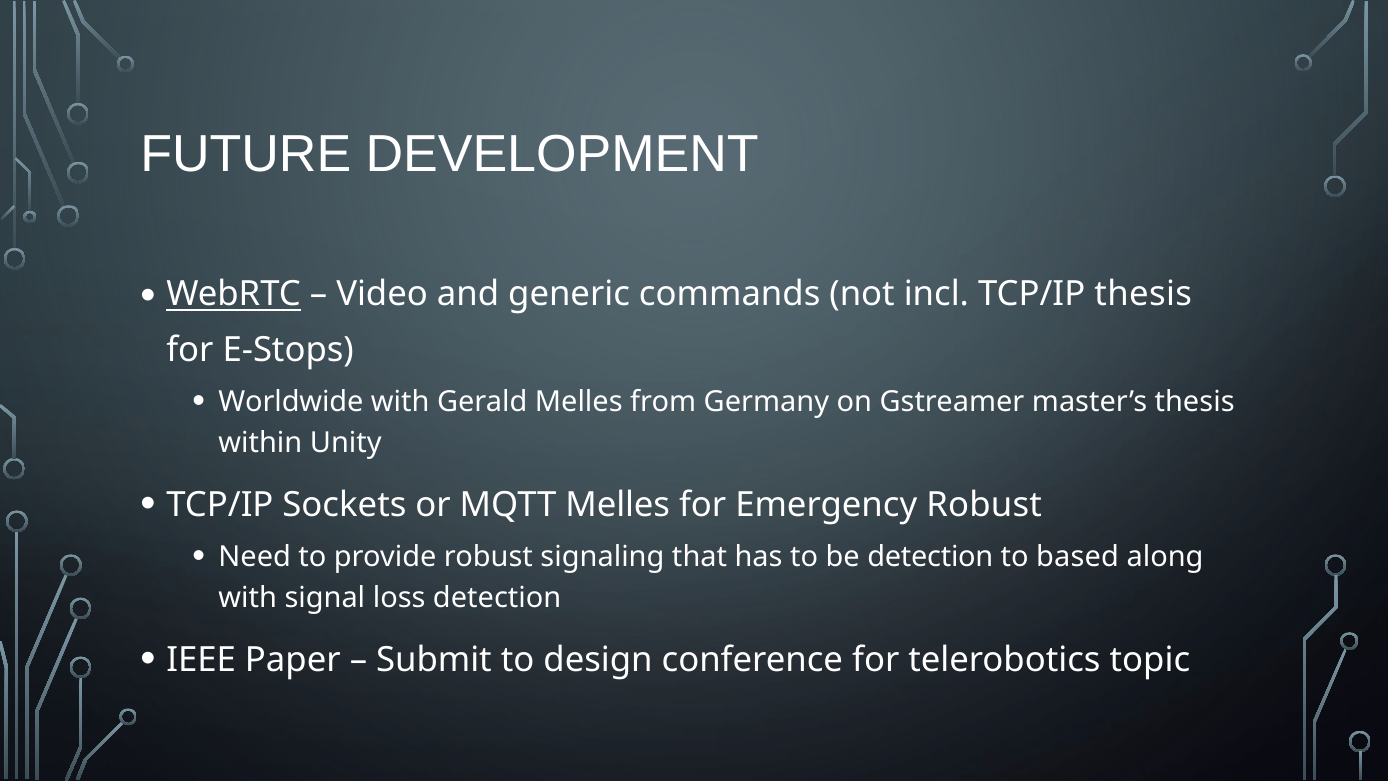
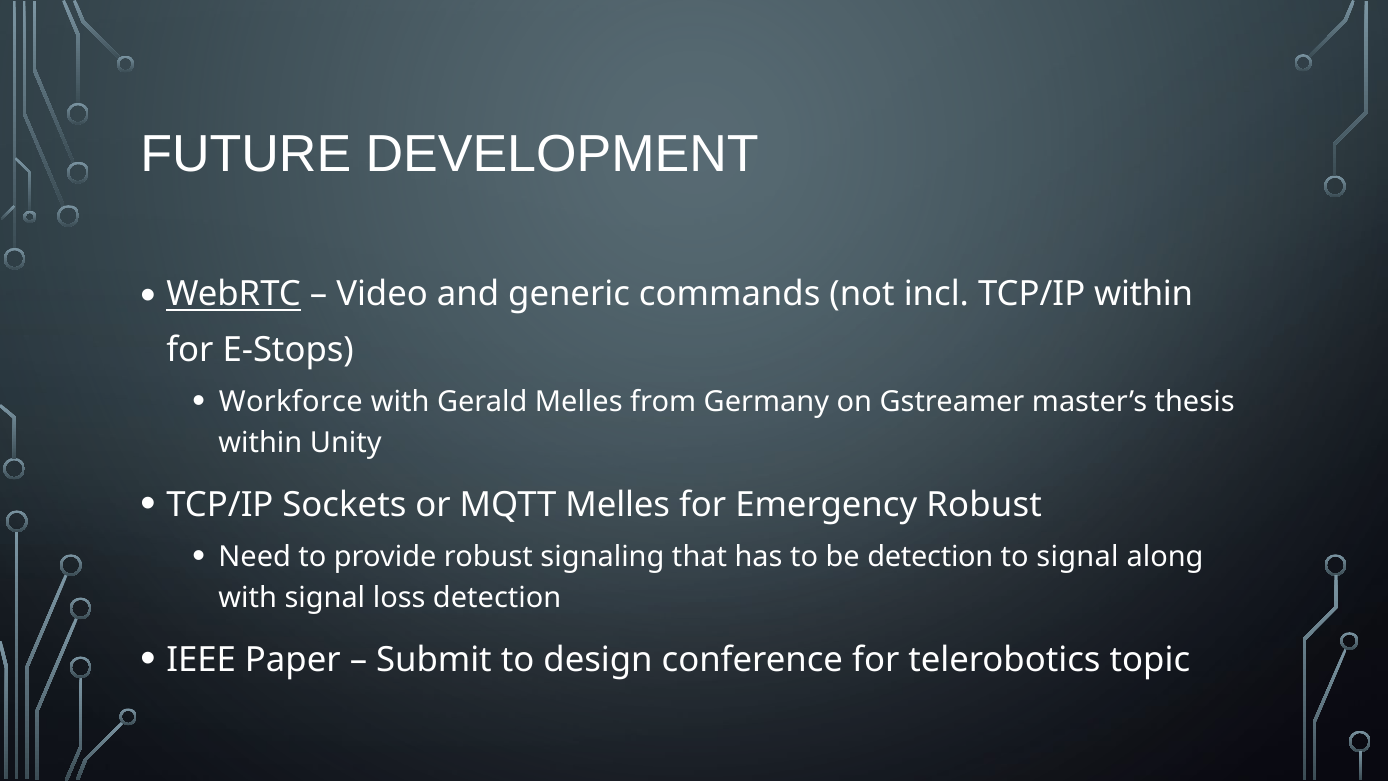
TCP/IP thesis: thesis -> within
Worldwide: Worldwide -> Workforce
to based: based -> signal
